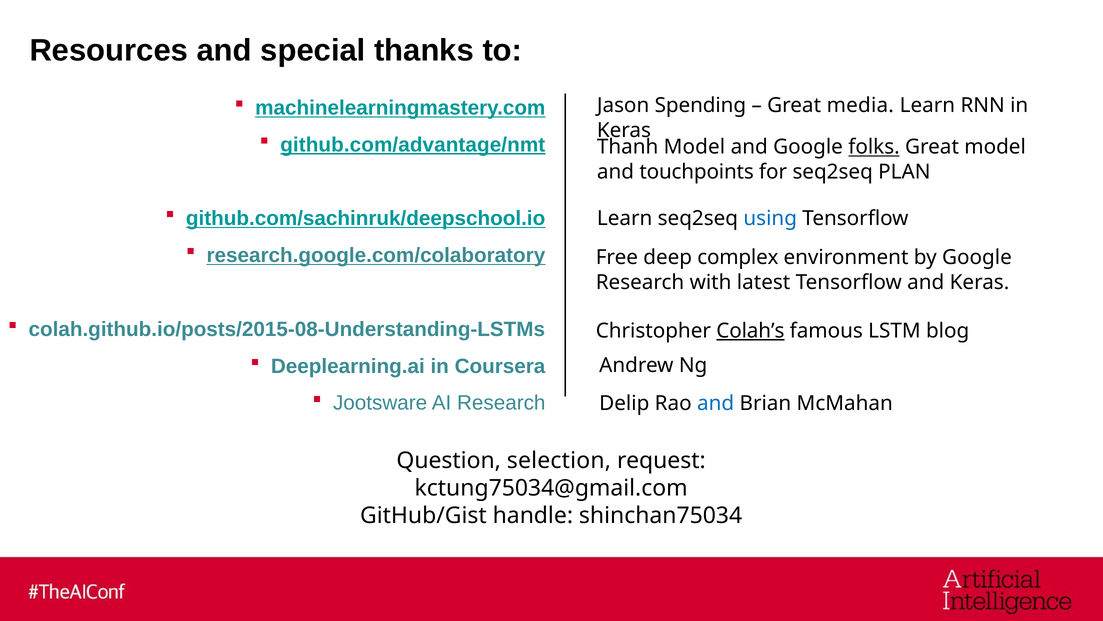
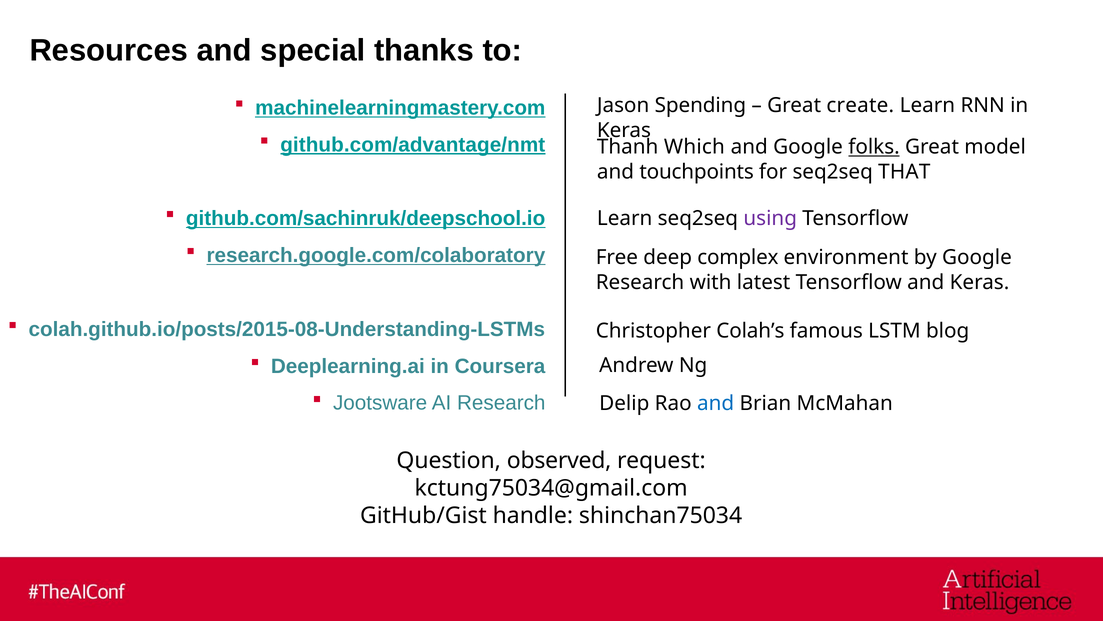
media: media -> create
Thanh Model: Model -> Which
PLAN: PLAN -> THAT
using colour: blue -> purple
Colah’s underline: present -> none
selection: selection -> observed
